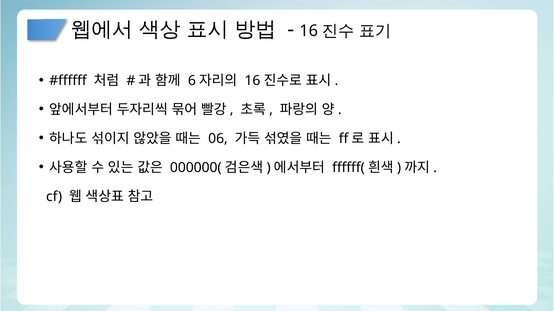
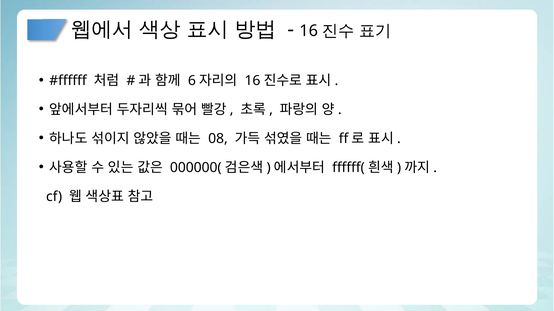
06: 06 -> 08
